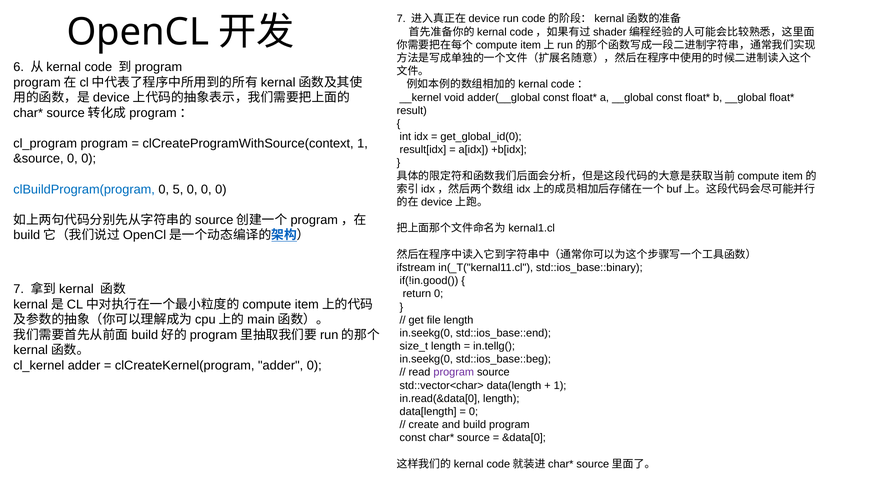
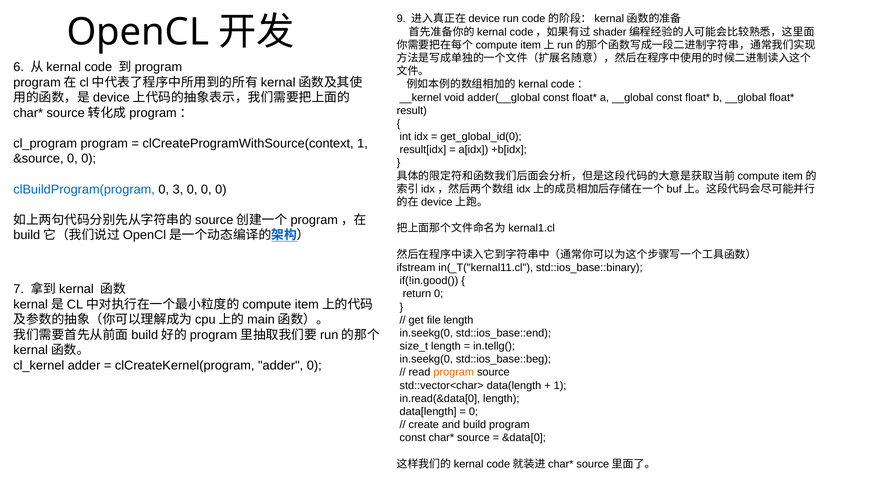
7 at (401, 19): 7 -> 9
5: 5 -> 3
program at (454, 372) colour: purple -> orange
